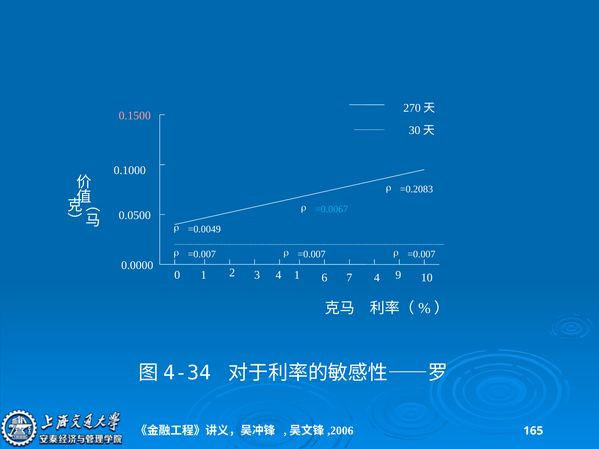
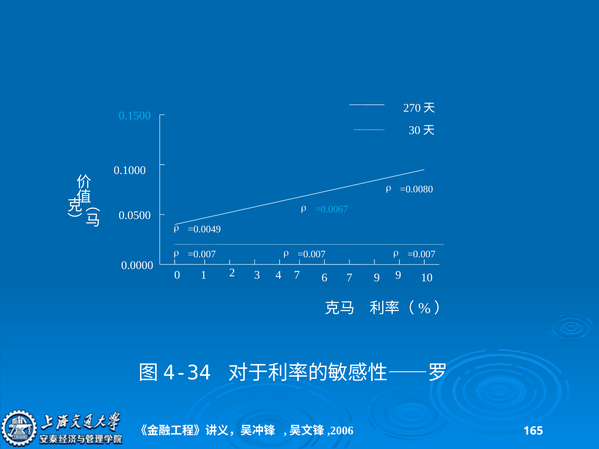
0.1500 colour: pink -> light blue
=0.2083: =0.2083 -> =0.0080
4 1: 1 -> 7
7 4: 4 -> 9
